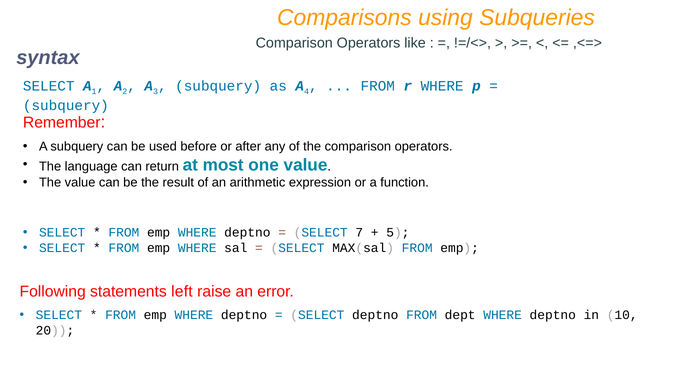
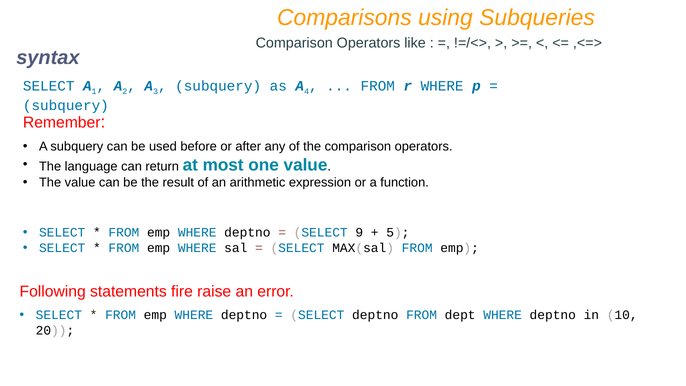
7: 7 -> 9
left: left -> fire
